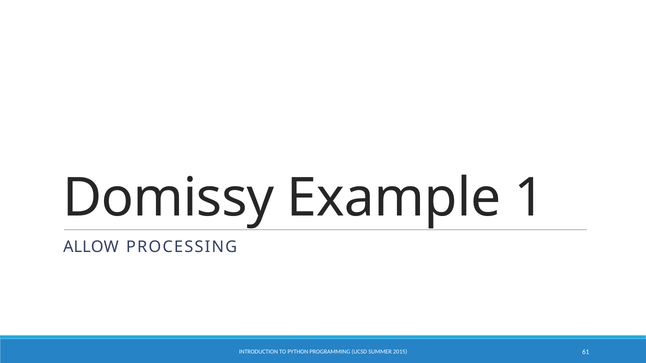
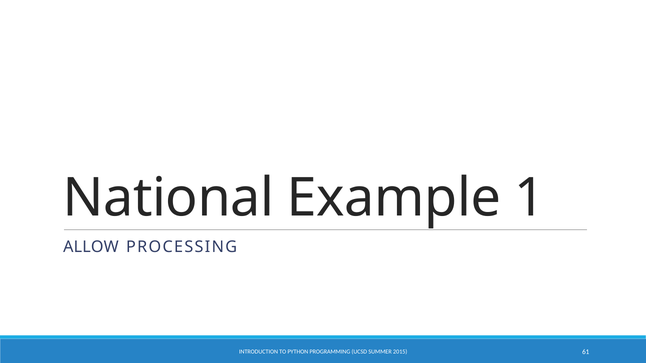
Domissy: Domissy -> National
